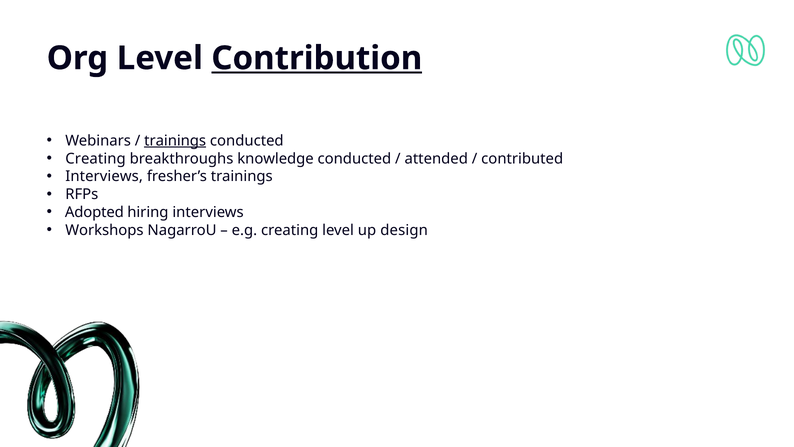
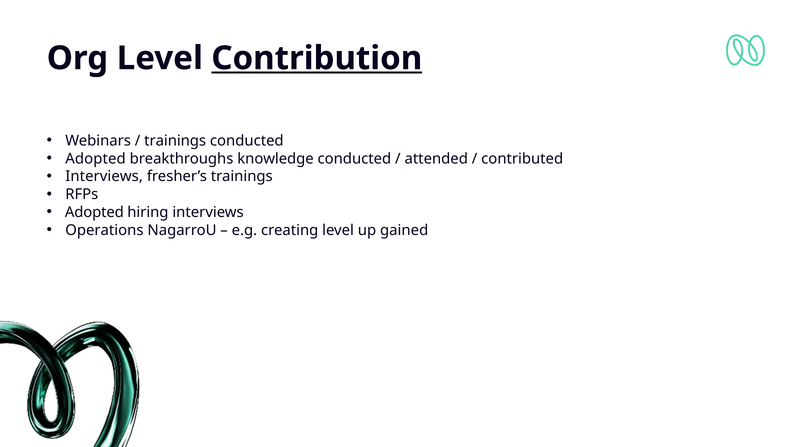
trainings at (175, 141) underline: present -> none
Creating at (96, 159): Creating -> Adopted
Workshops: Workshops -> Operations
design: design -> gained
